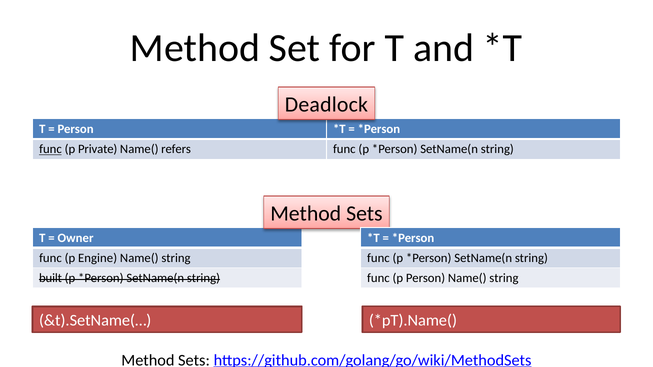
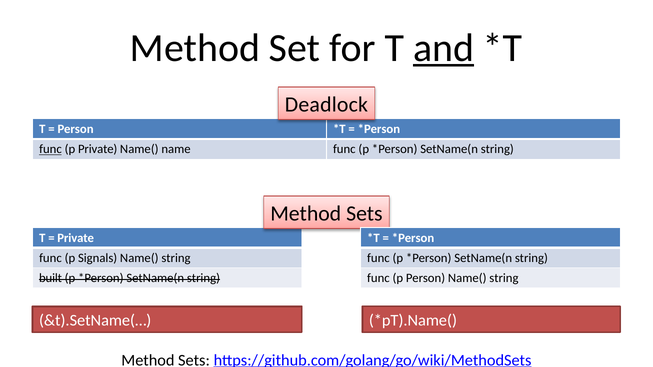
and underline: none -> present
refers: refers -> name
Owner at (76, 238): Owner -> Private
Engine: Engine -> Signals
